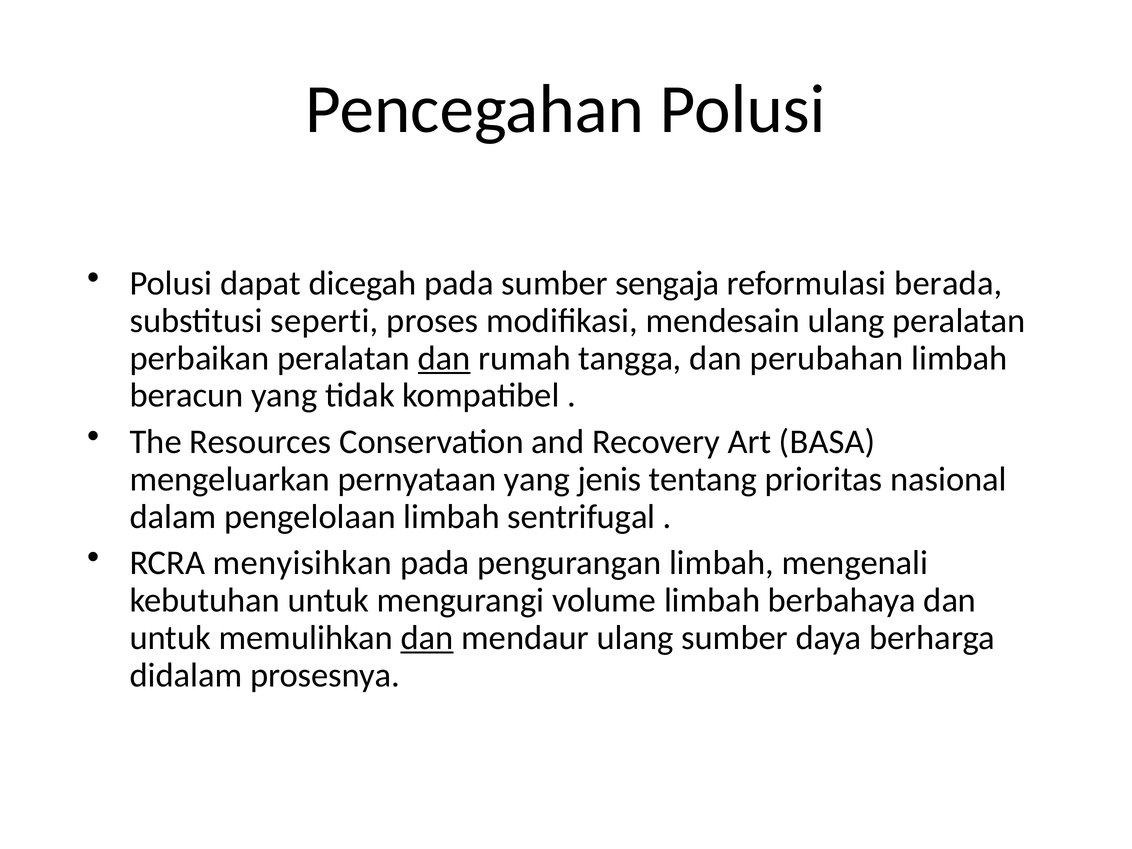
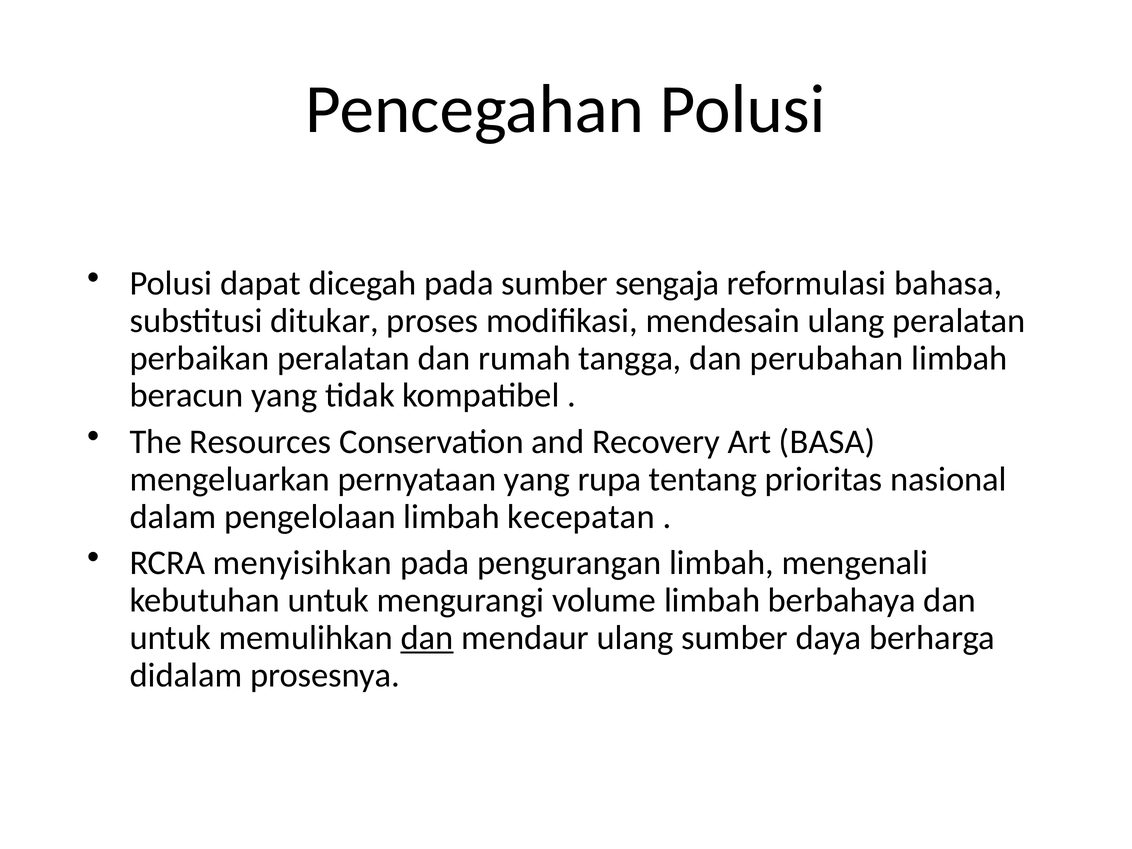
berada: berada -> bahasa
seperti: seperti -> ditukar
dan at (444, 358) underline: present -> none
jenis: jenis -> rupa
sentrifugal: sentrifugal -> kecepatan
